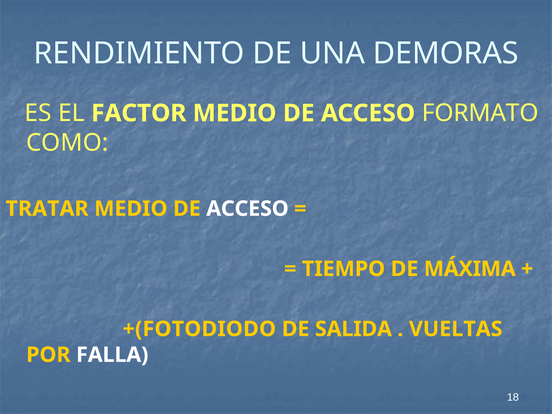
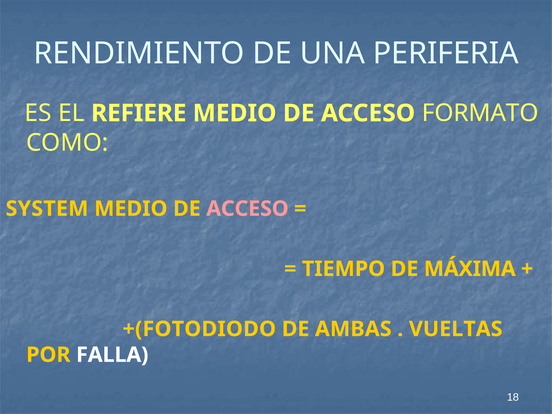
DEMORAS: DEMORAS -> PERIFERIA
FACTOR: FACTOR -> REFIERE
TRATAR: TRATAR -> SYSTEM
ACCESO at (247, 209) colour: white -> pink
SALIDA: SALIDA -> AMBAS
